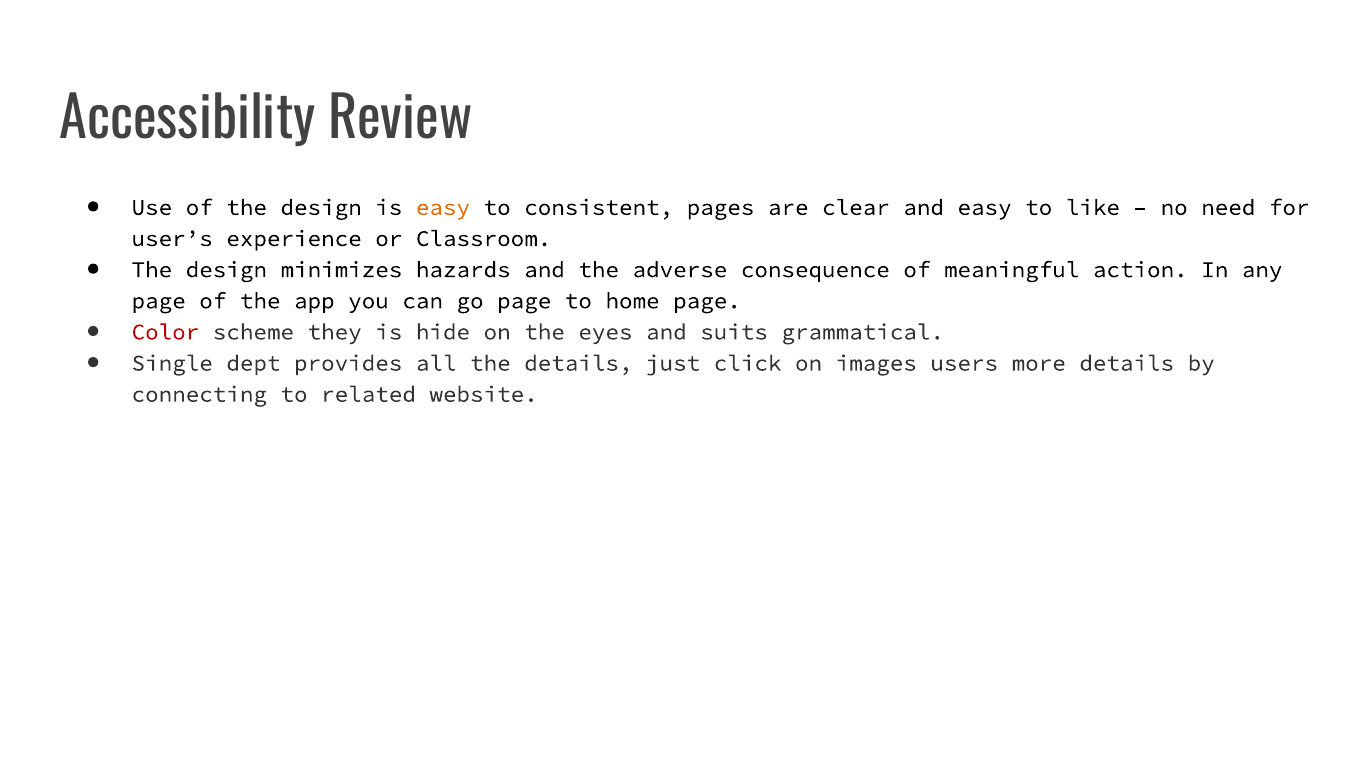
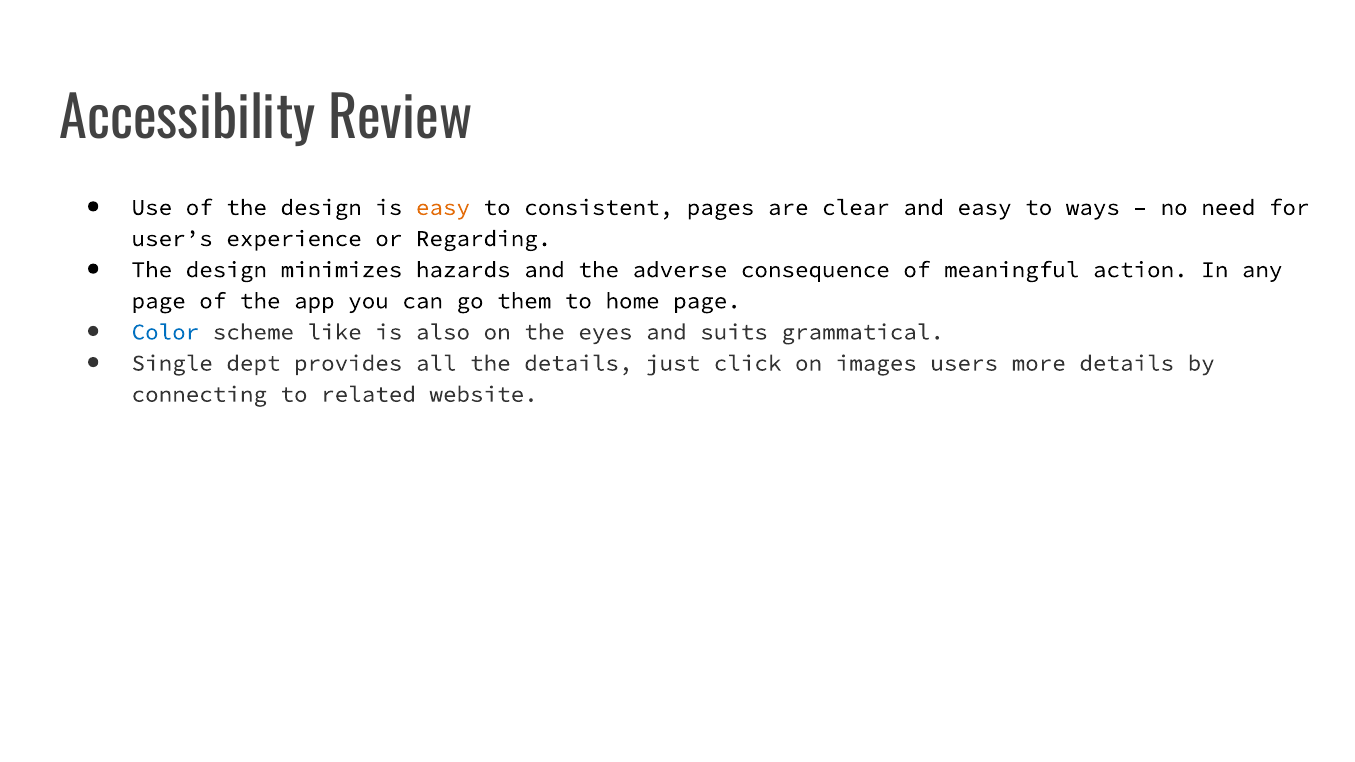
like: like -> ways
Classroom: Classroom -> Regarding
go page: page -> them
Color colour: red -> blue
they: they -> like
hide: hide -> also
